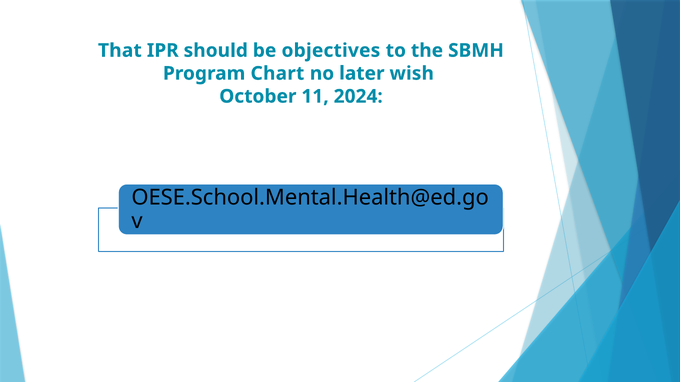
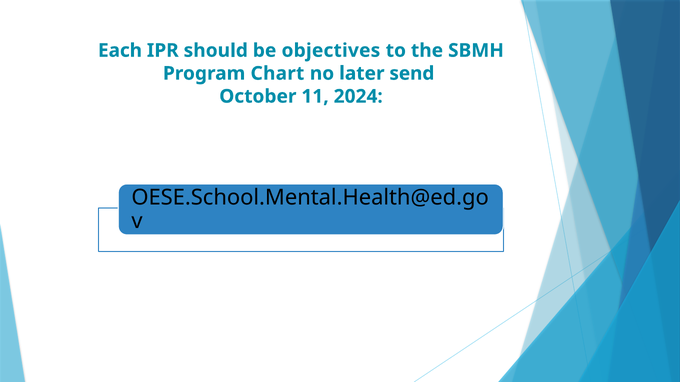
That: That -> Each
wish: wish -> send
